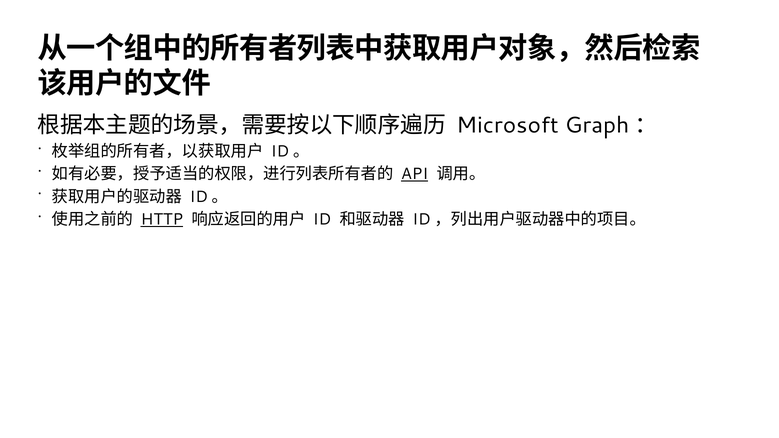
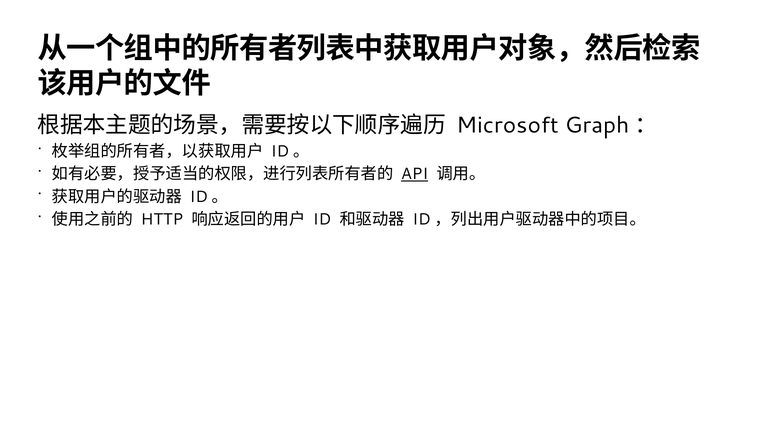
HTTP underline: present -> none
